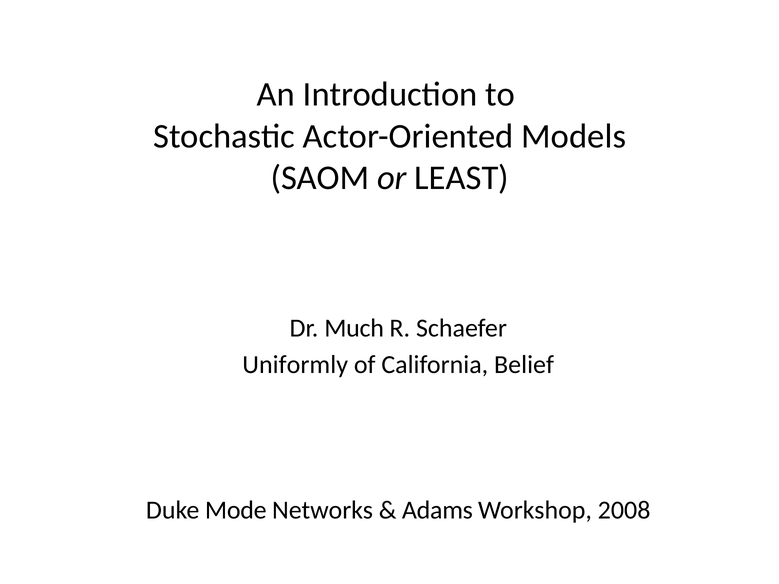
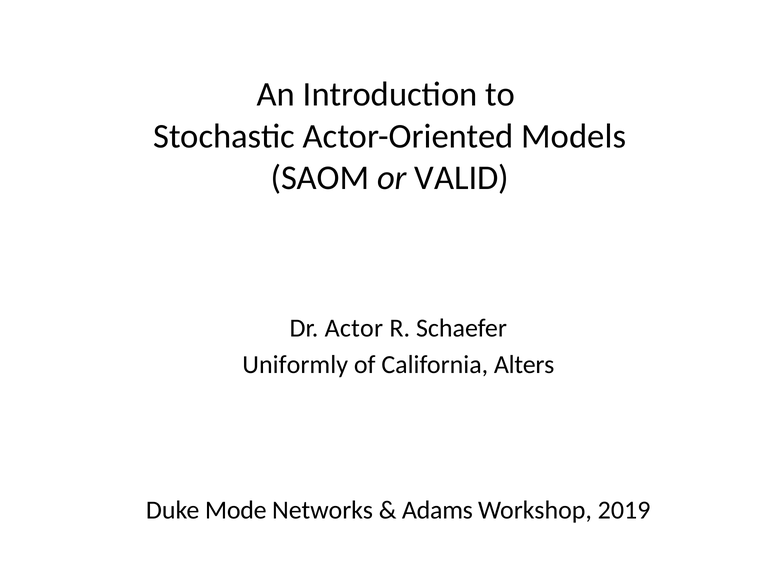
LEAST: LEAST -> VALID
Much: Much -> Actor
Belief: Belief -> Alters
2008: 2008 -> 2019
